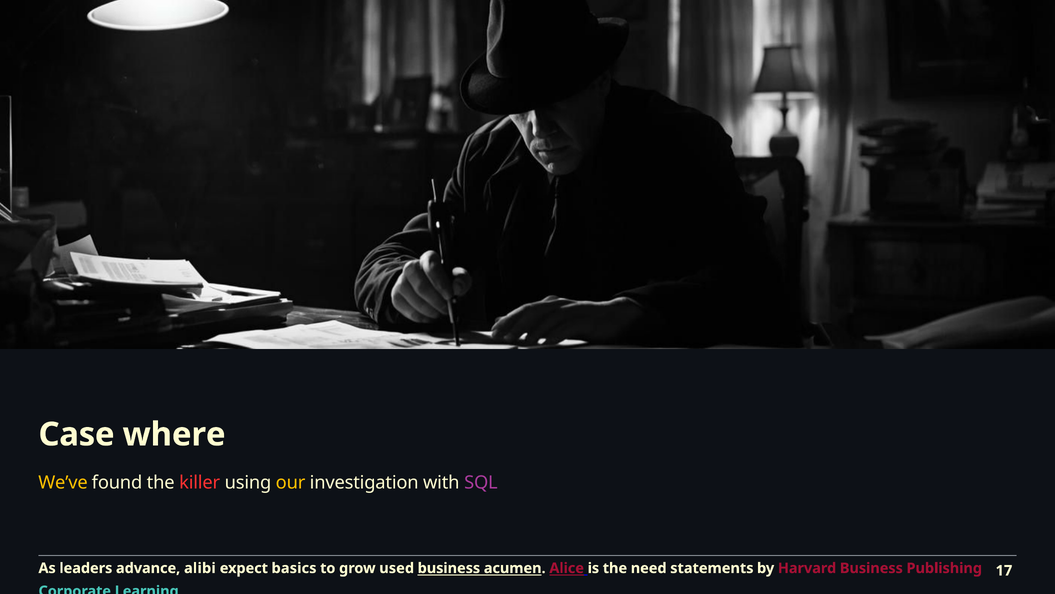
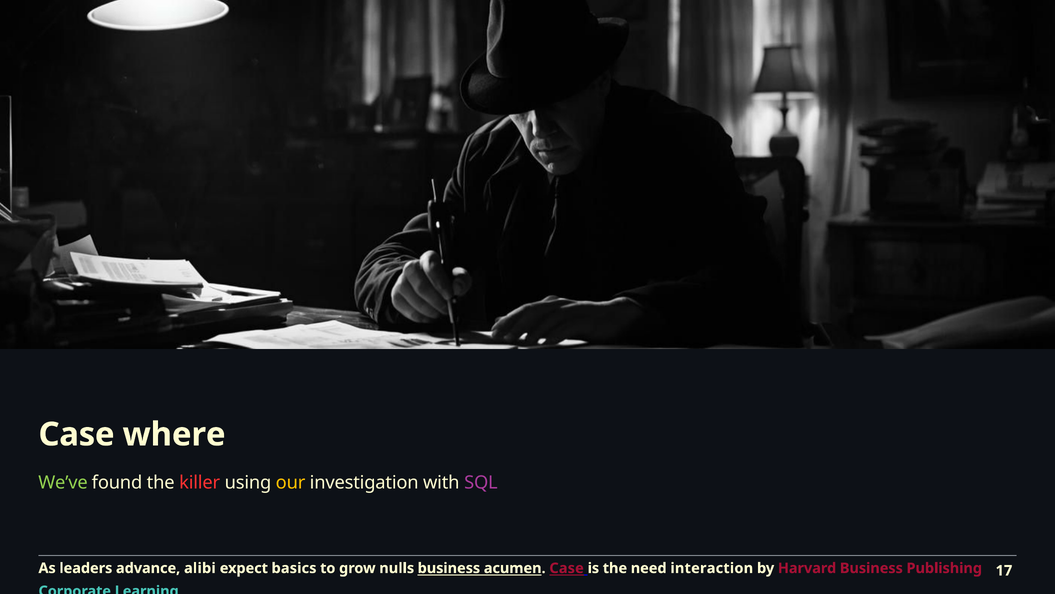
We’ve colour: yellow -> light green
used: used -> nulls
acumen Alice: Alice -> Case
statements: statements -> interaction
